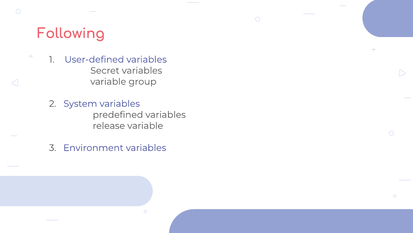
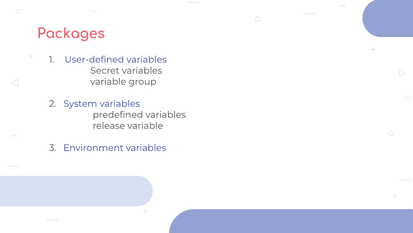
Following: Following -> Packages
